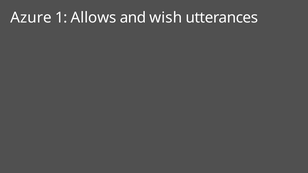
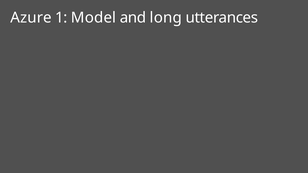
Allows: Allows -> Model
wish: wish -> long
